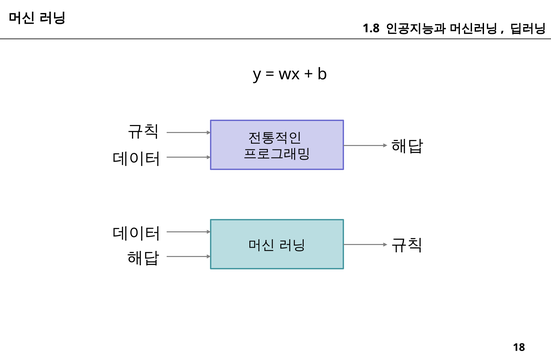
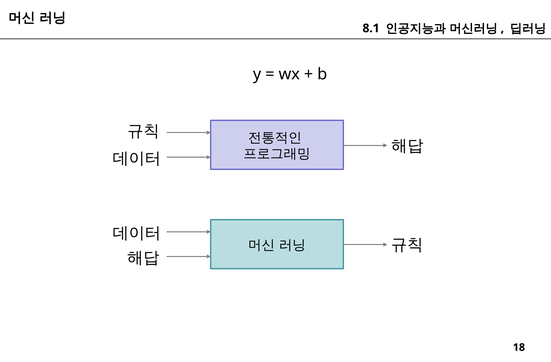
1.8: 1.8 -> 8.1
